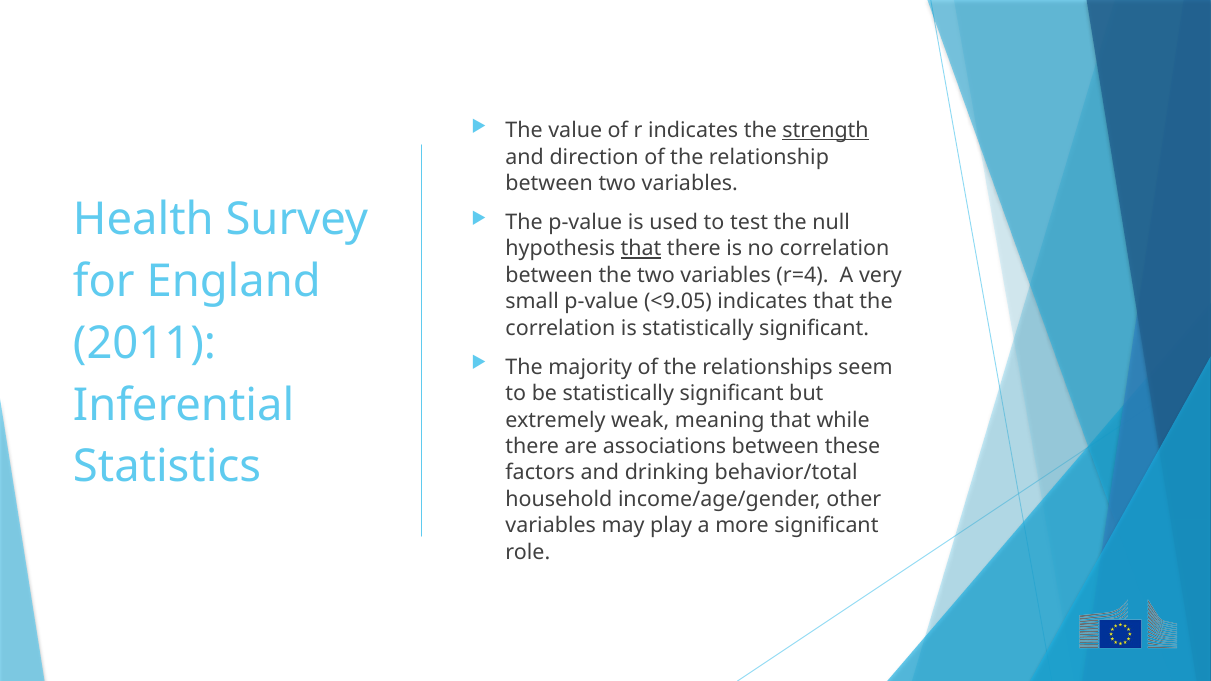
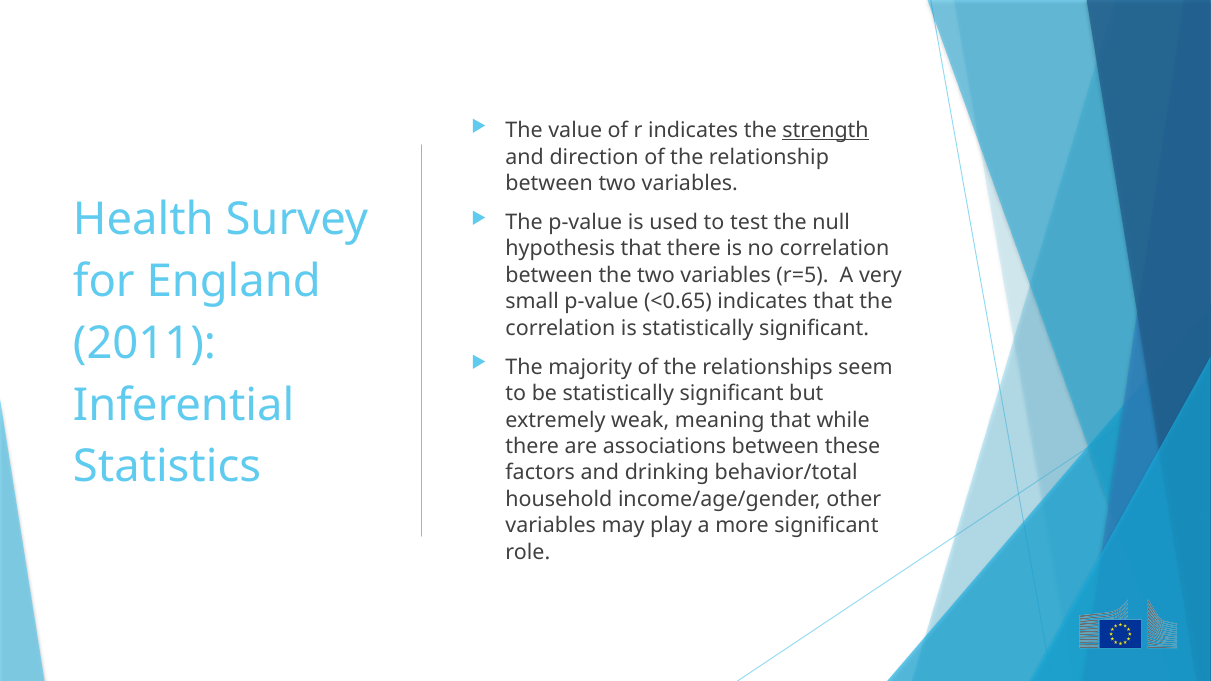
that at (641, 249) underline: present -> none
r=4: r=4 -> r=5
<9.05: <9.05 -> <0.65
